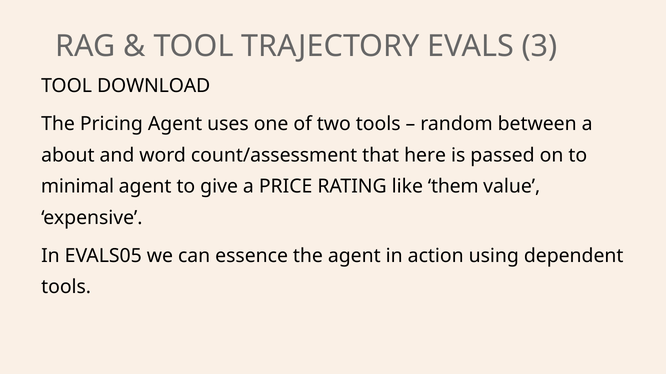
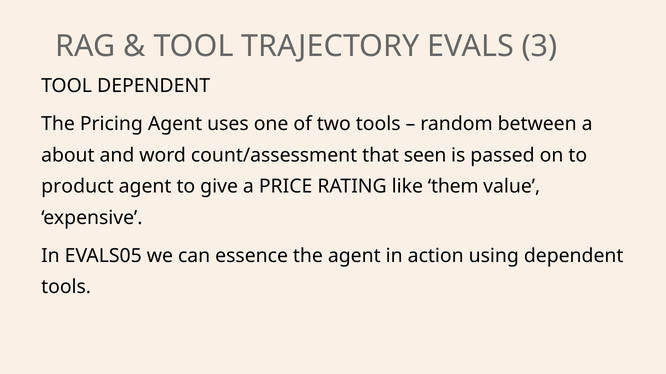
TOOL DOWNLOAD: DOWNLOAD -> DEPENDENT
here: here -> seen
minimal: minimal -> product
